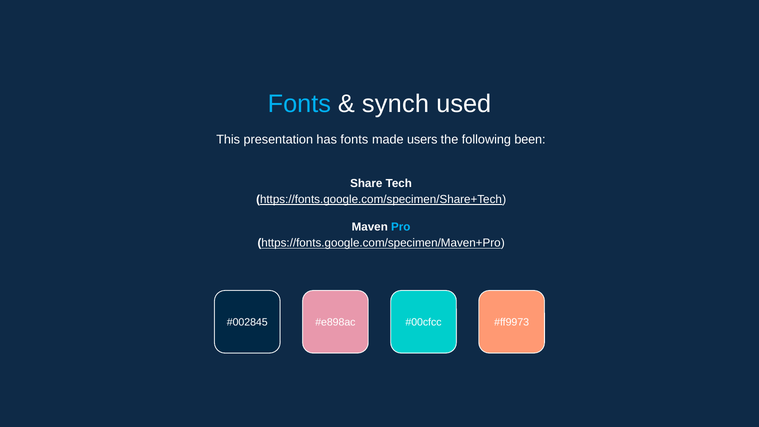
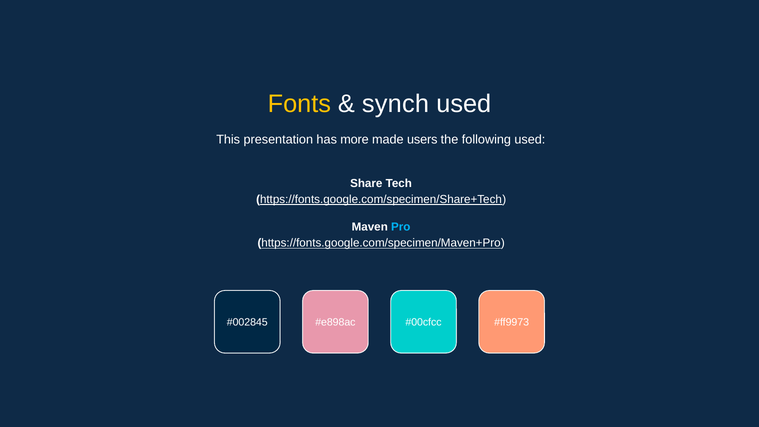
Fonts at (299, 104) colour: light blue -> yellow
has fonts: fonts -> more
following been: been -> used
